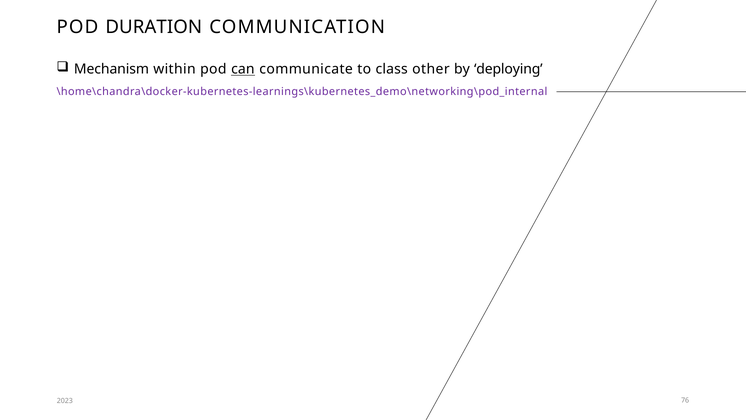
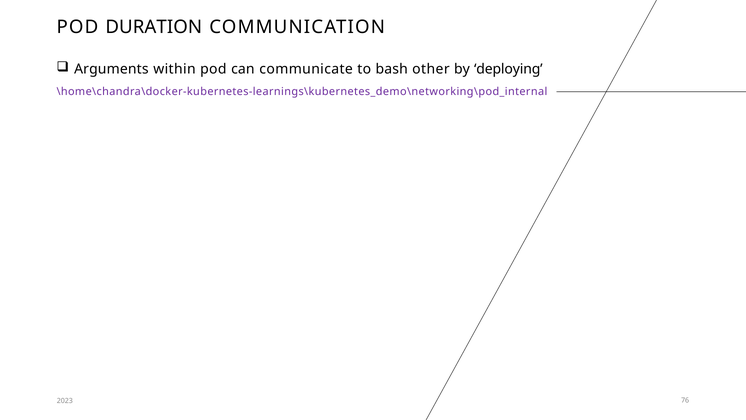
Mechanism: Mechanism -> Arguments
can underline: present -> none
class: class -> bash
